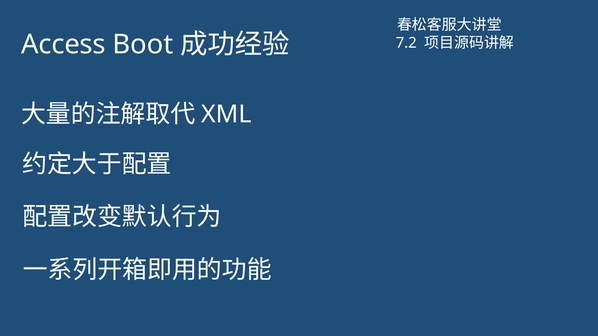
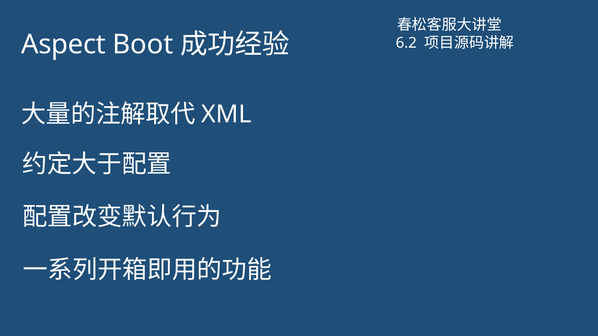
Access: Access -> Aspect
7.2: 7.2 -> 6.2
